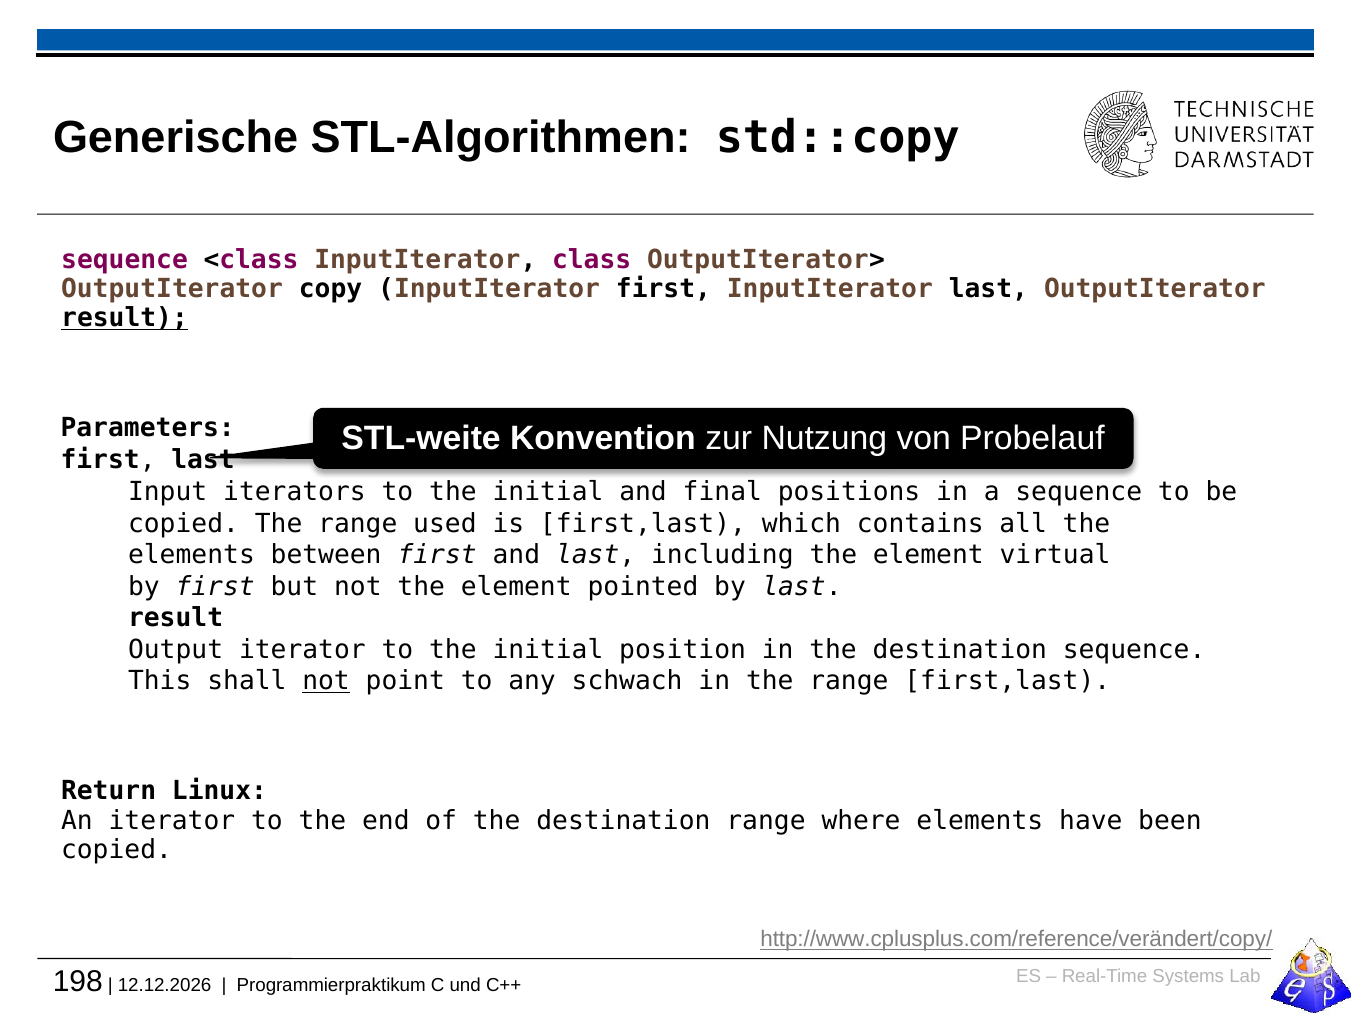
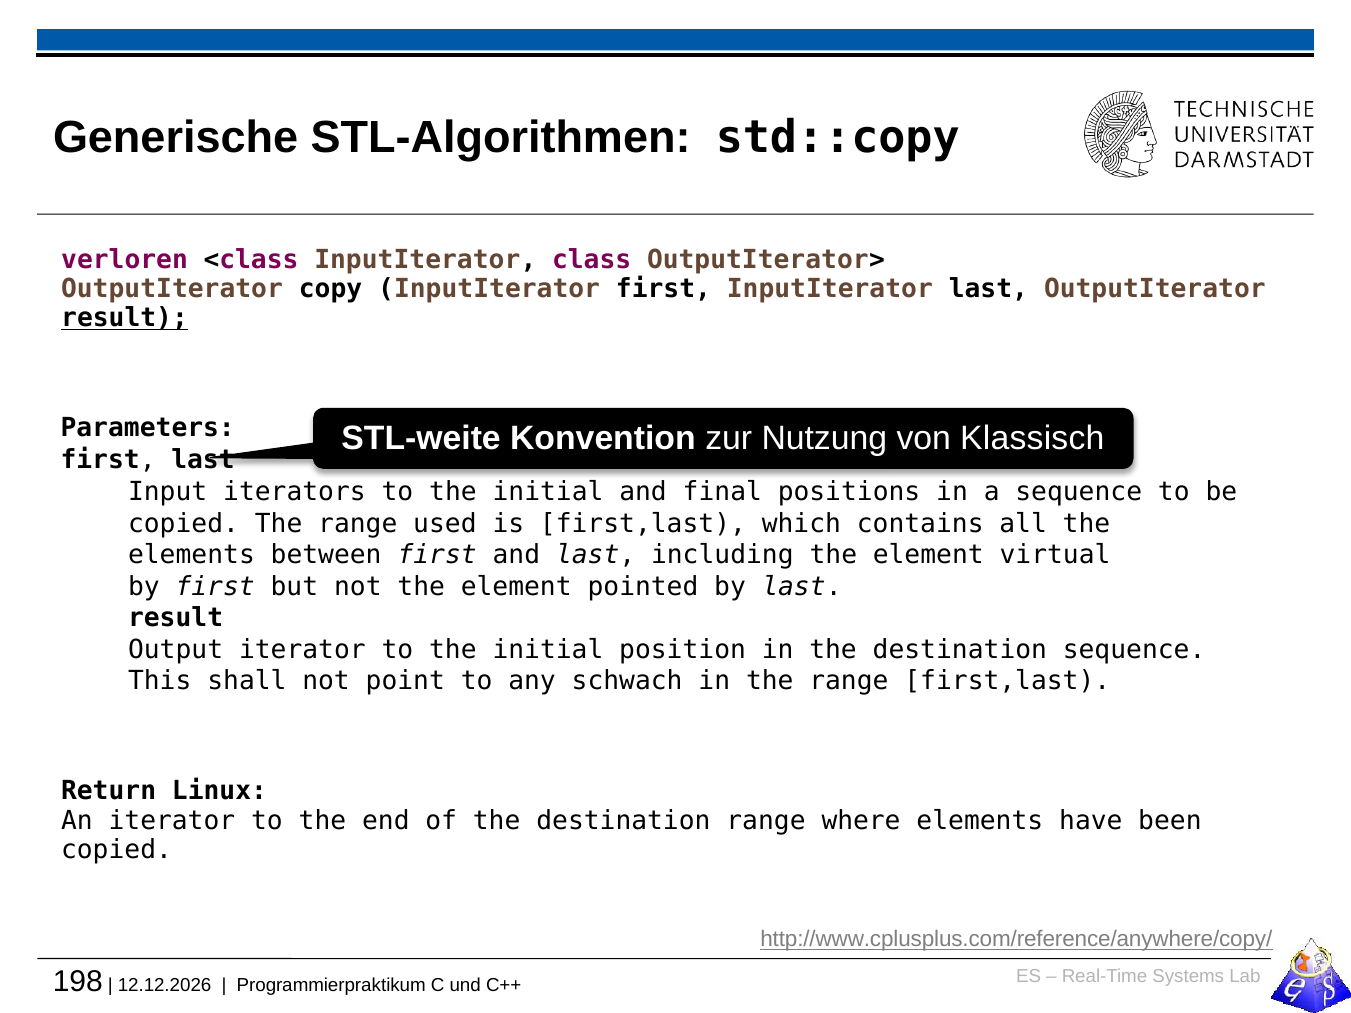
sequence at (125, 260): sequence -> verloren
Probelauf: Probelauf -> Klassisch
not at (326, 681) underline: present -> none
http://www.cplusplus.com/reference/verändert/copy/: http://www.cplusplus.com/reference/verändert/copy/ -> http://www.cplusplus.com/reference/anywhere/copy/
